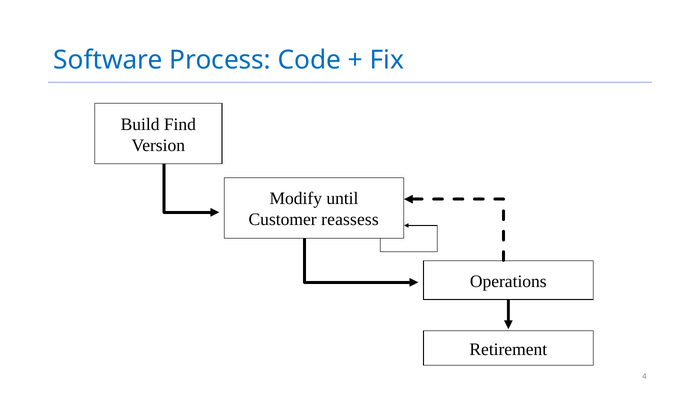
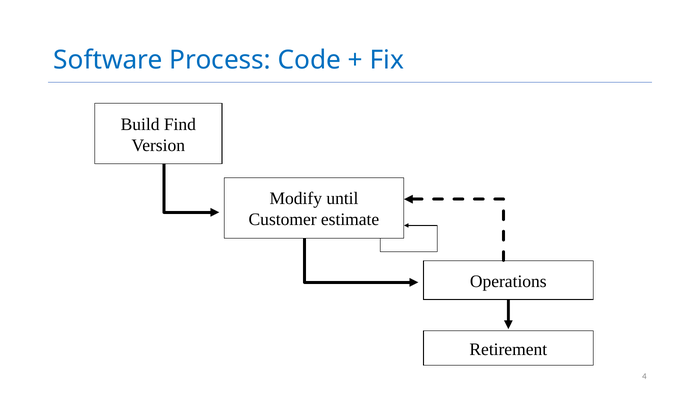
reassess: reassess -> estimate
